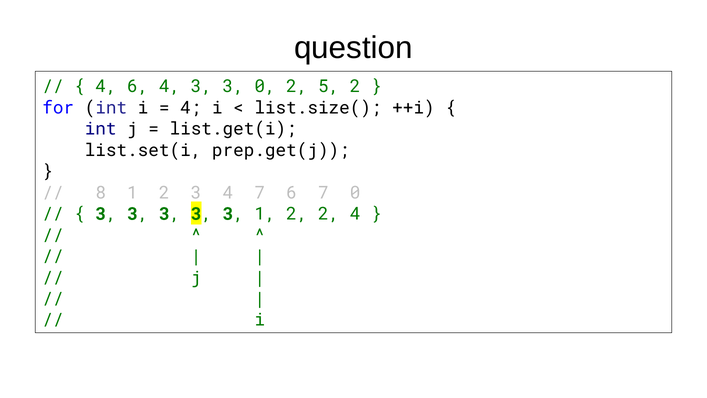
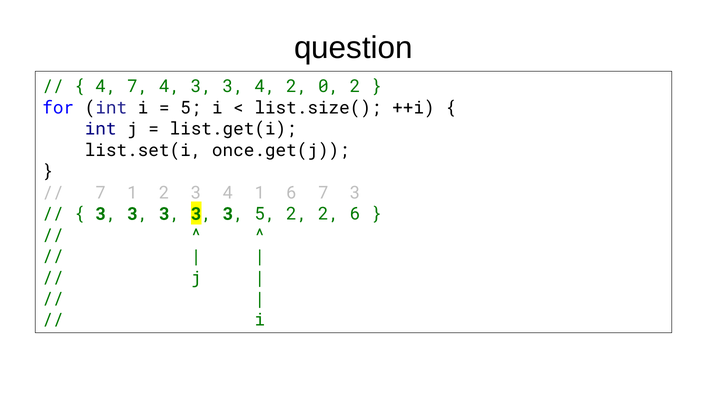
4 6: 6 -> 7
3 3 0: 0 -> 4
5: 5 -> 0
4 at (191, 108): 4 -> 5
prep.get(j: prep.get(j -> once.get(j
8 at (101, 193): 8 -> 7
4 7: 7 -> 1
7 0: 0 -> 3
3 1: 1 -> 5
2 4: 4 -> 6
